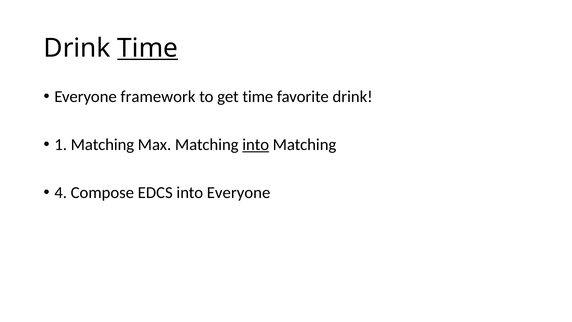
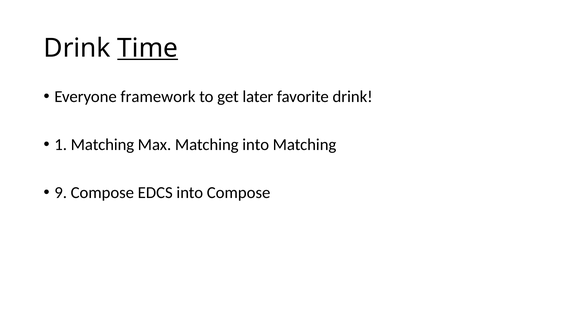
get time: time -> later
into at (256, 145) underline: present -> none
4: 4 -> 9
into Everyone: Everyone -> Compose
